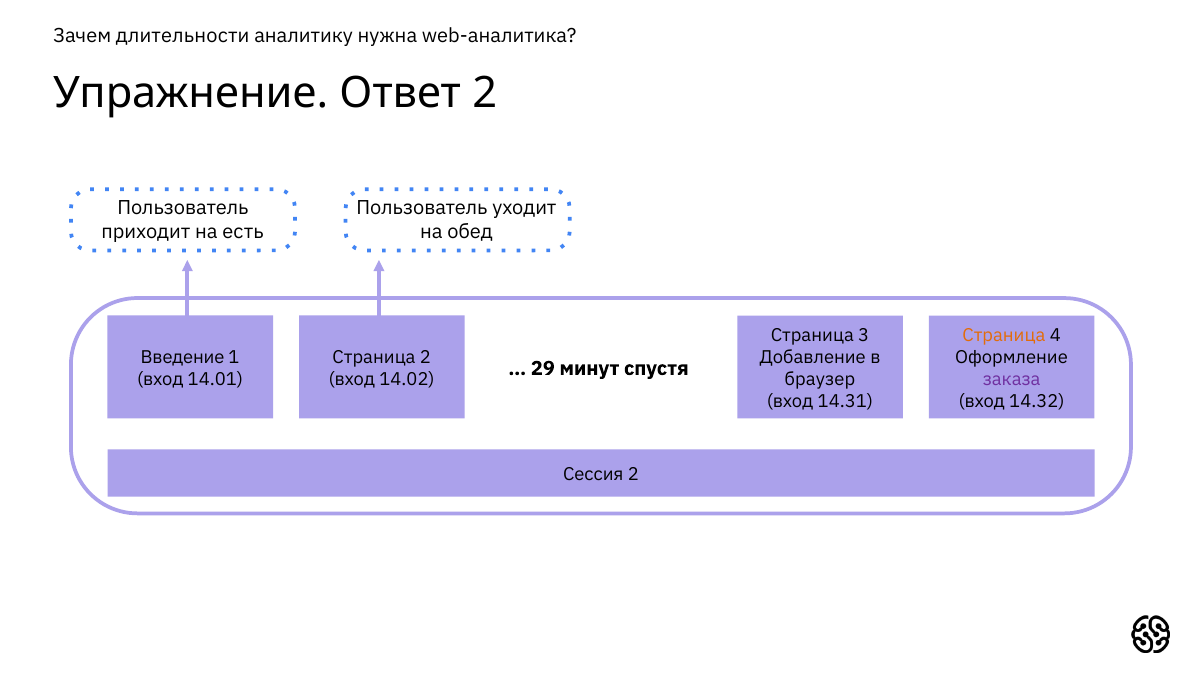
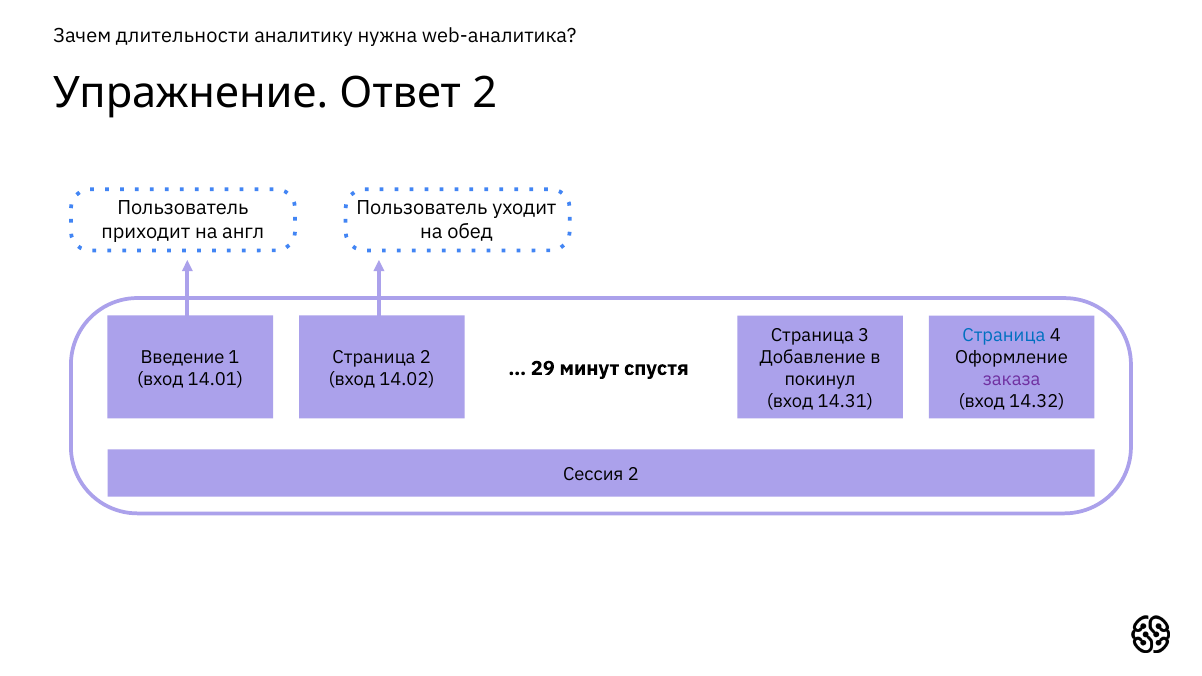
есть: есть -> англ
Страница at (1004, 335) colour: orange -> blue
браузер: браузер -> покинул
